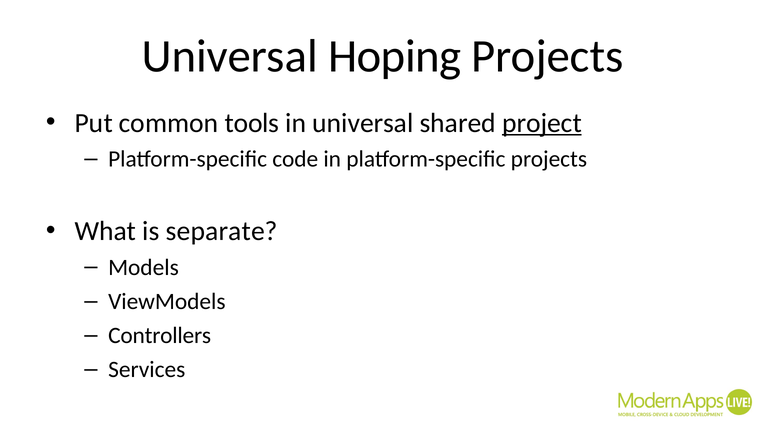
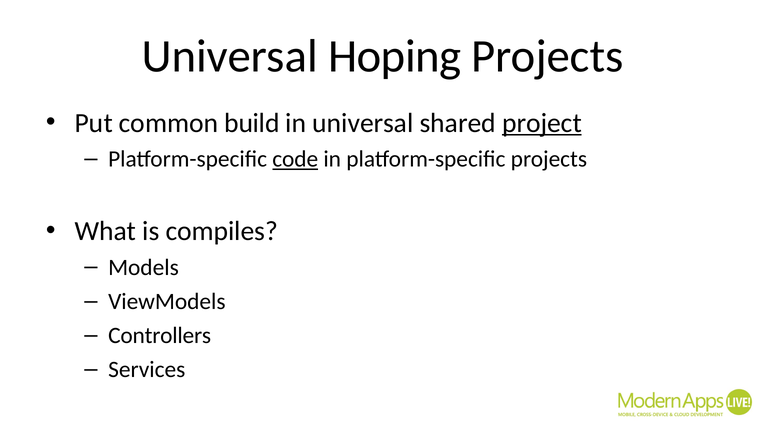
tools: tools -> build
code underline: none -> present
separate: separate -> compiles
